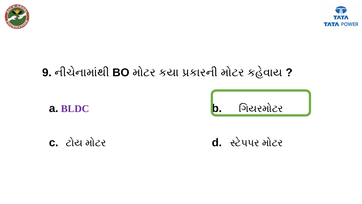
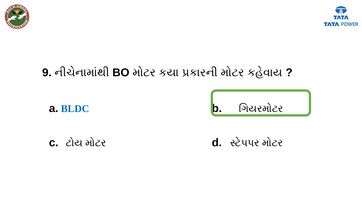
BLDC colour: purple -> blue
